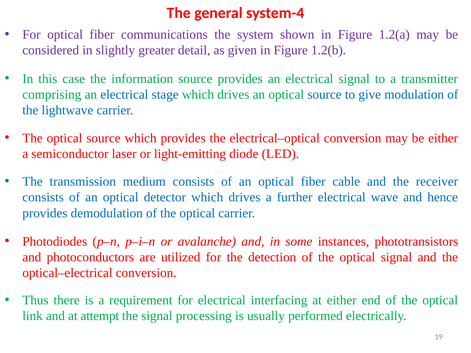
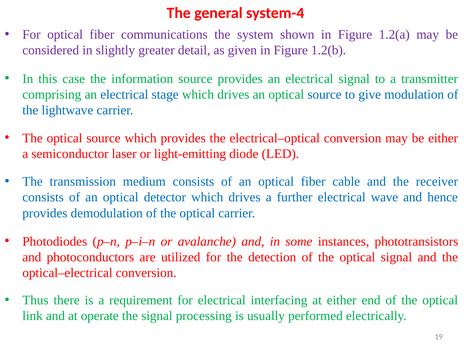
attempt: attempt -> operate
